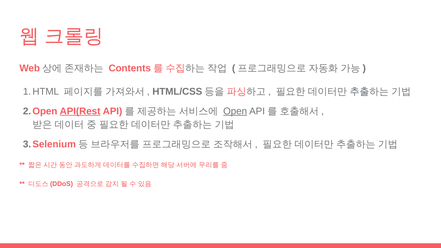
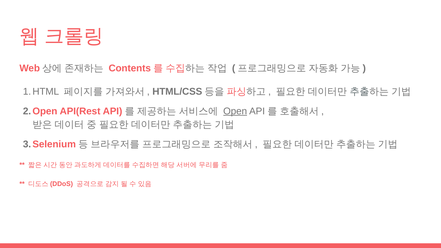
API(Rest underline: present -> none
